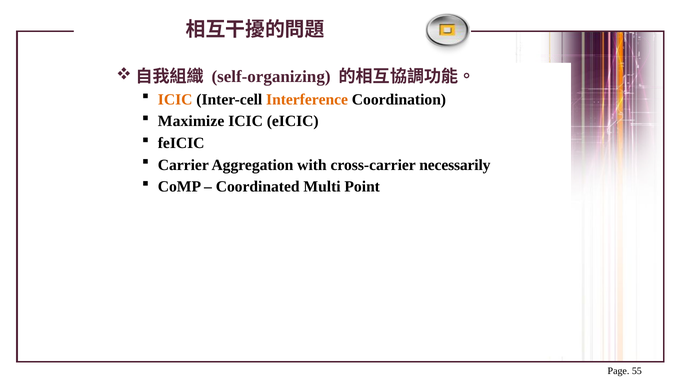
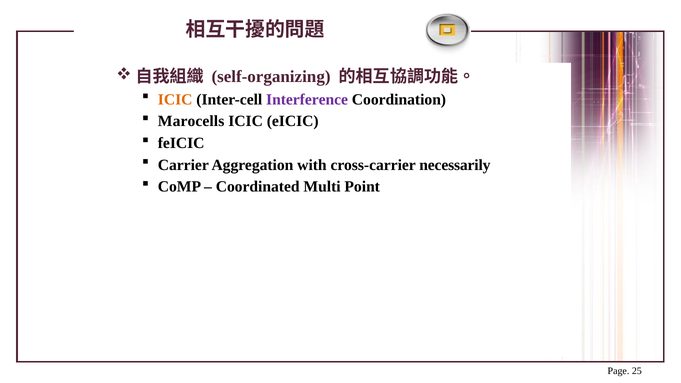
Interference colour: orange -> purple
Maximize: Maximize -> Marocells
55: 55 -> 25
